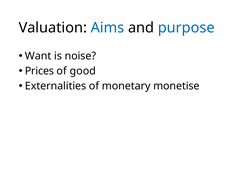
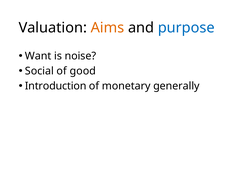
Aims colour: blue -> orange
Prices: Prices -> Social
Externalities: Externalities -> Introduction
monetise: monetise -> generally
